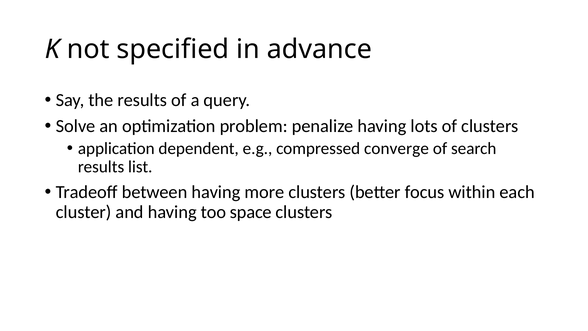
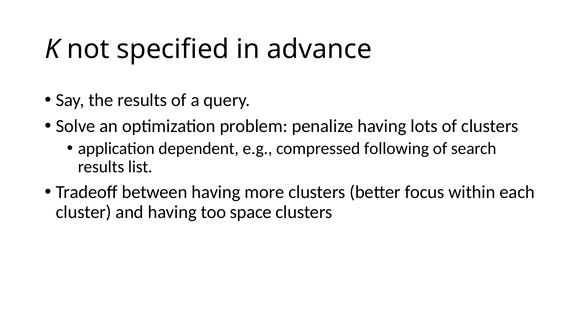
converge: converge -> following
